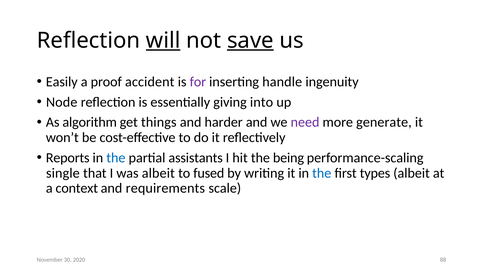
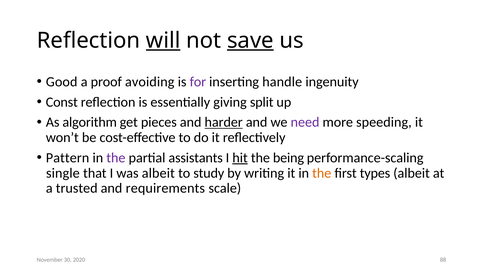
Easily: Easily -> Good
accident: accident -> avoiding
Node: Node -> Const
into: into -> split
things: things -> pieces
harder underline: none -> present
generate: generate -> speeding
Reports: Reports -> Pattern
the at (116, 158) colour: blue -> purple
hit underline: none -> present
fused: fused -> study
the at (322, 173) colour: blue -> orange
context: context -> trusted
